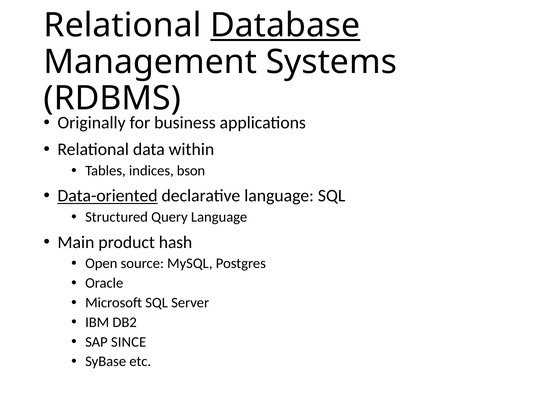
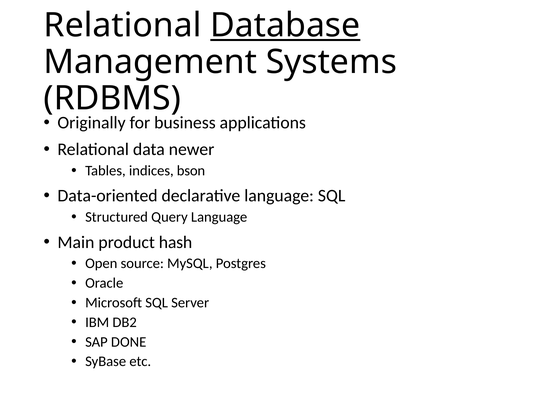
within: within -> newer
Data-oriented underline: present -> none
SINCE: SINCE -> DONE
